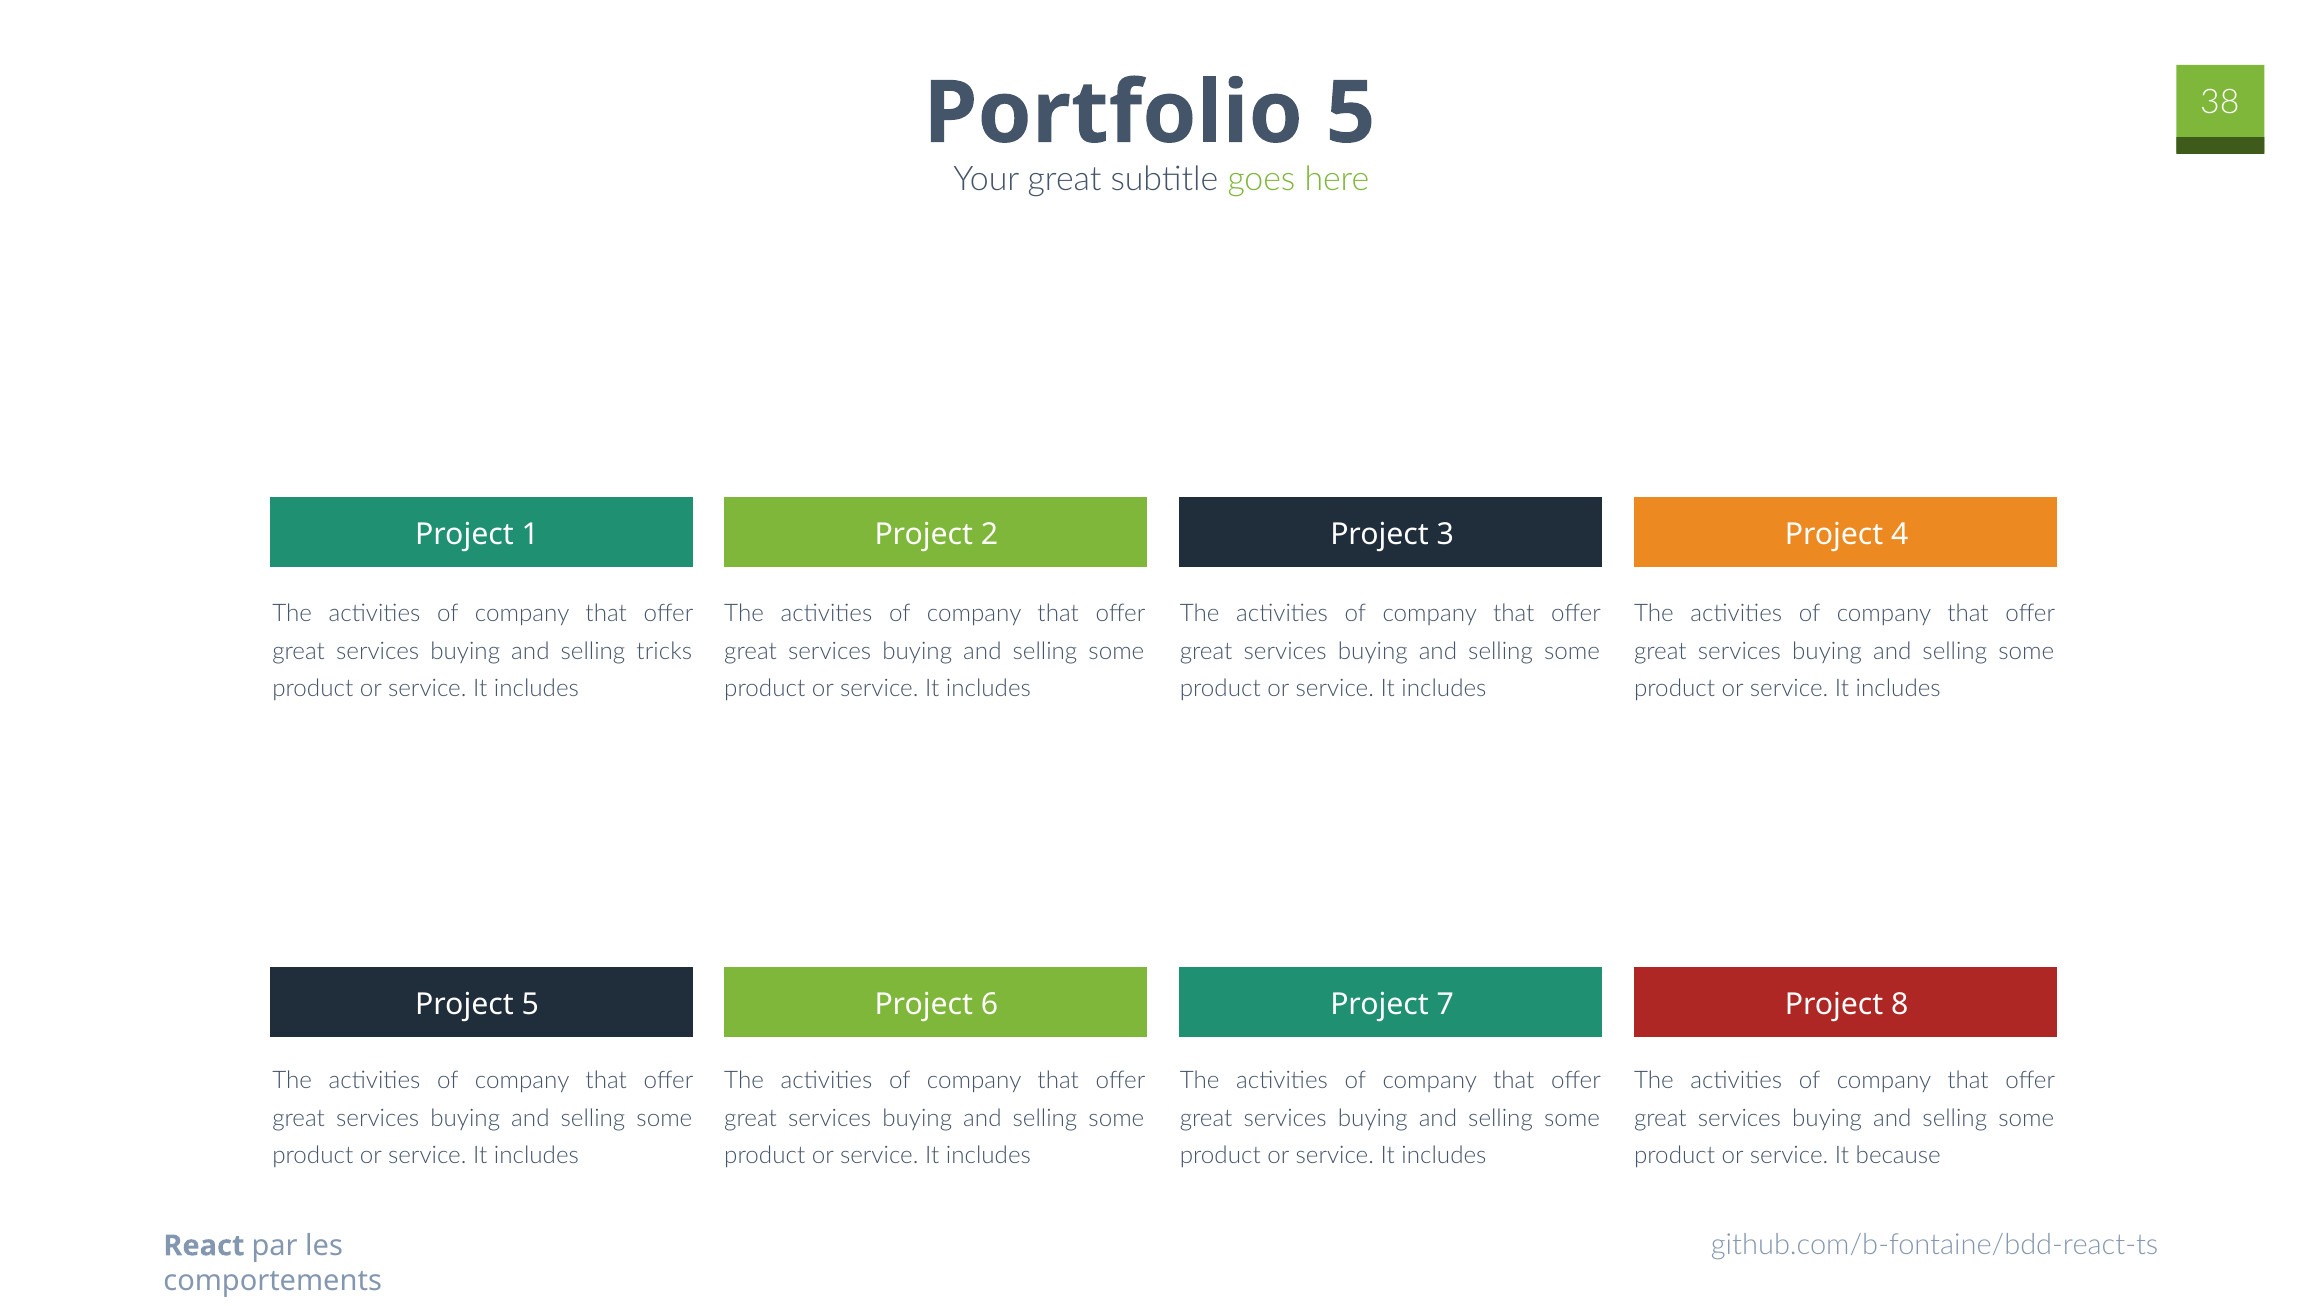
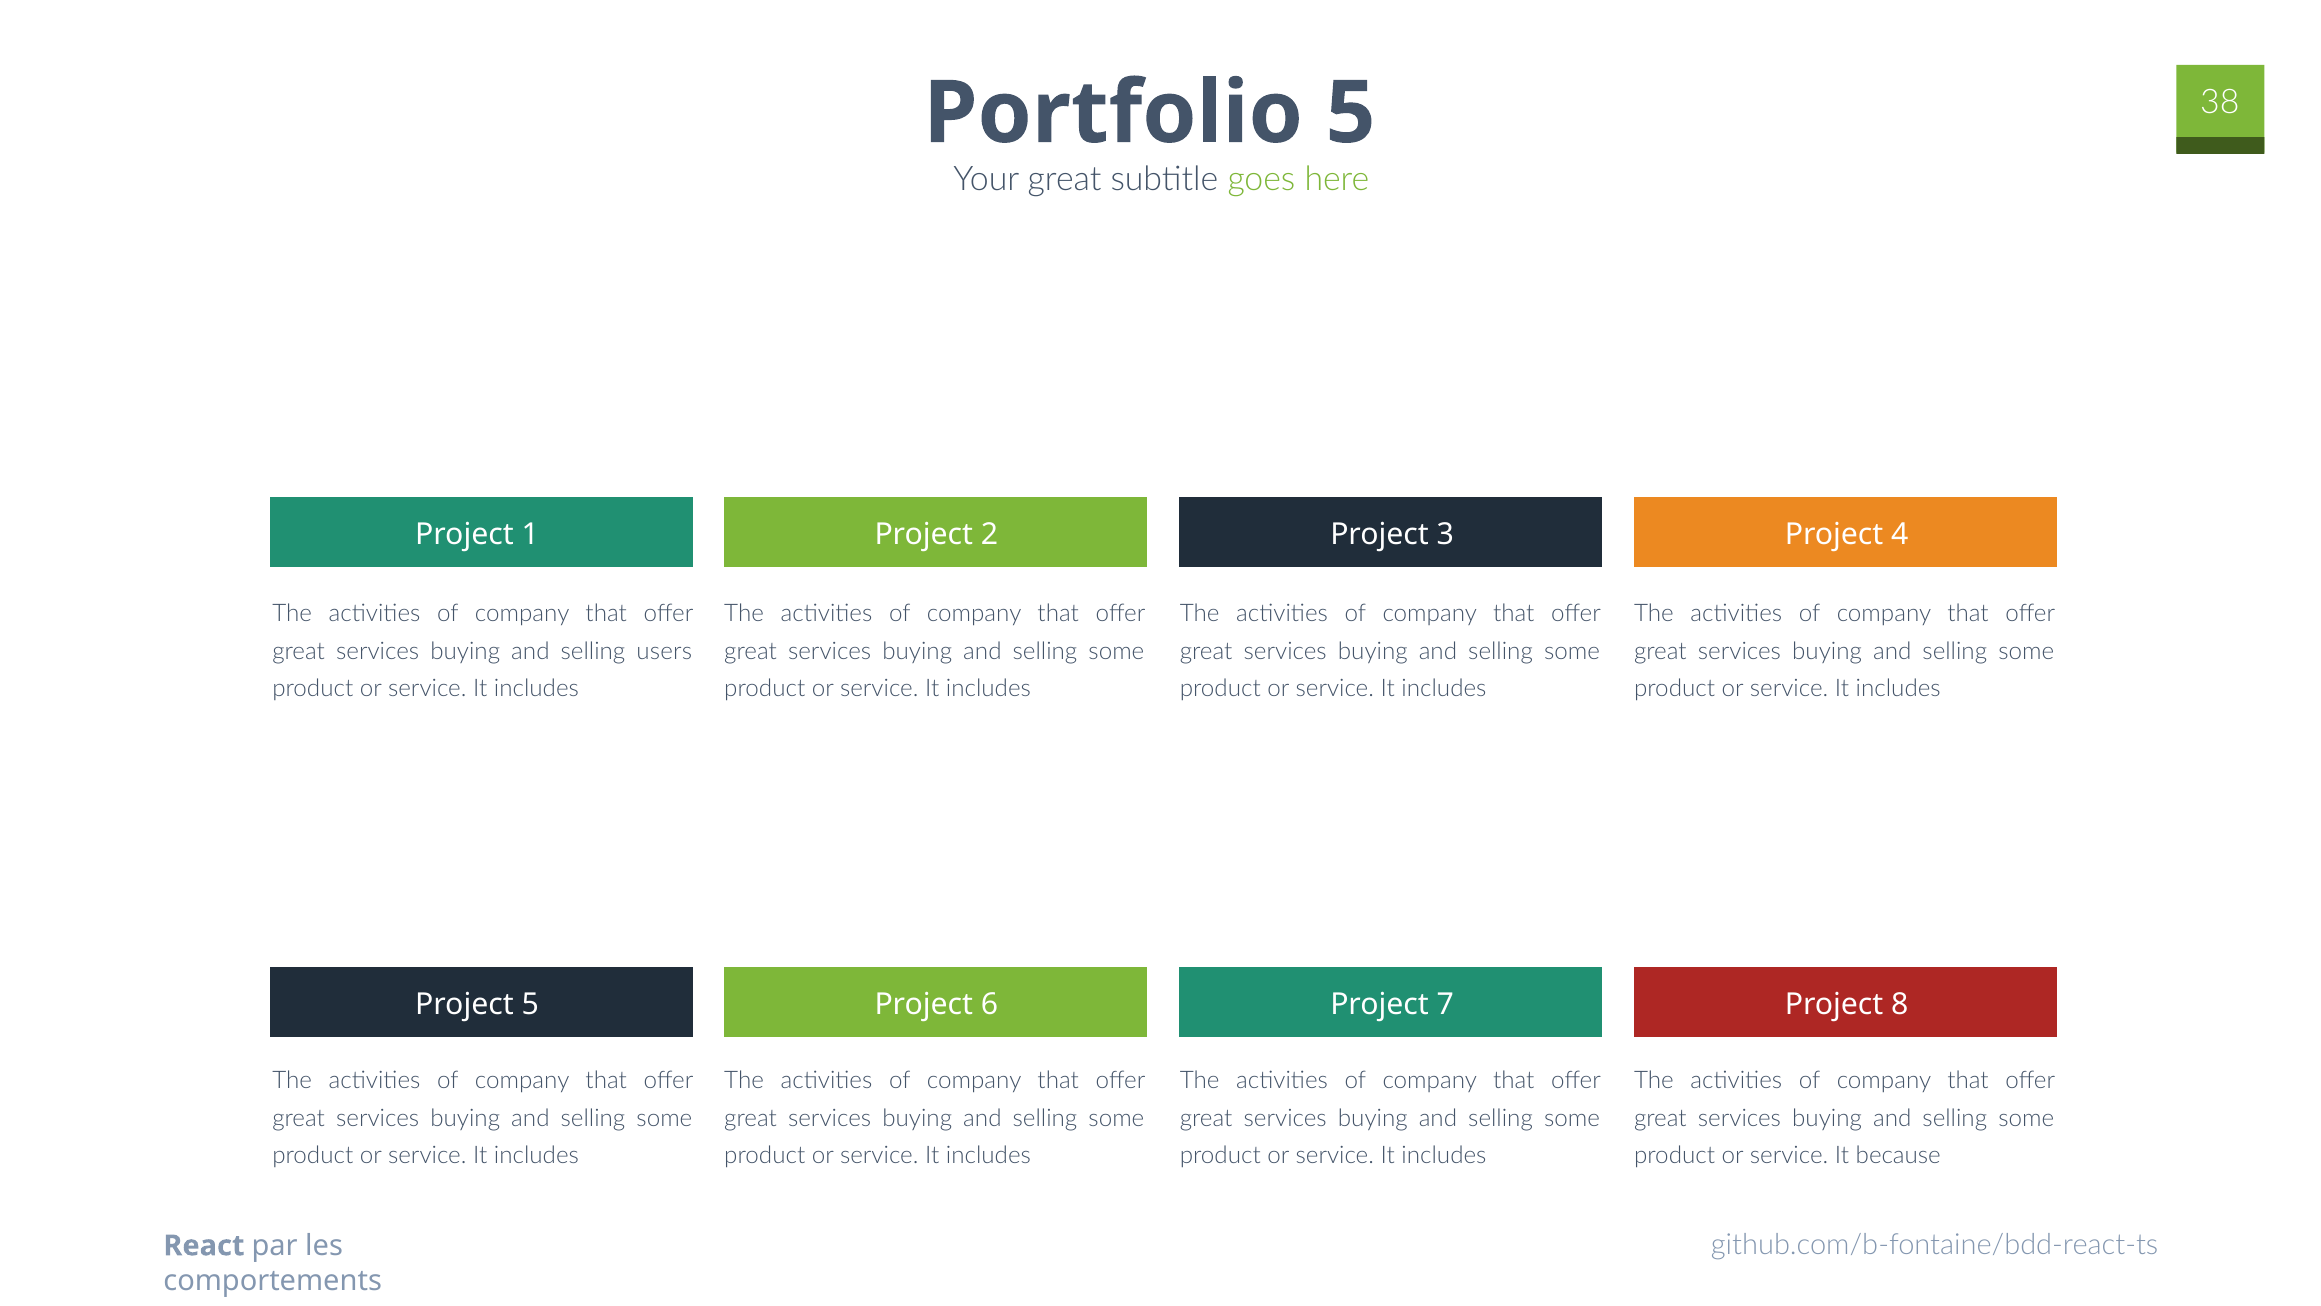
tricks: tricks -> users
